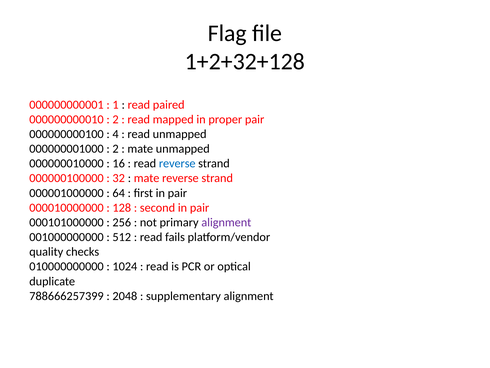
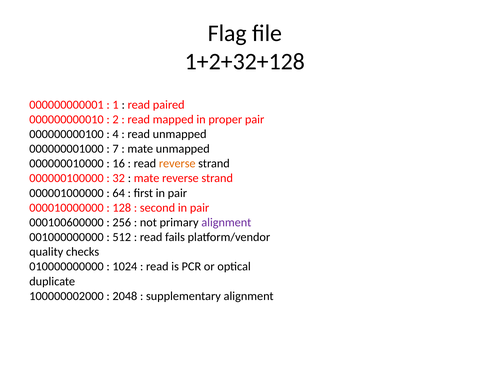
2 at (116, 149): 2 -> 7
reverse at (177, 163) colour: blue -> orange
000101000000: 000101000000 -> 000100600000
788666257399: 788666257399 -> 100000002000
